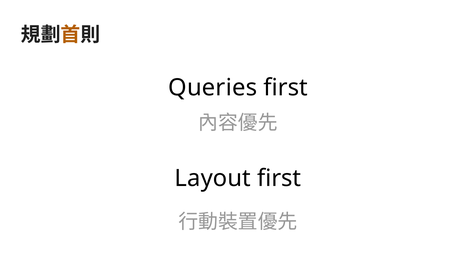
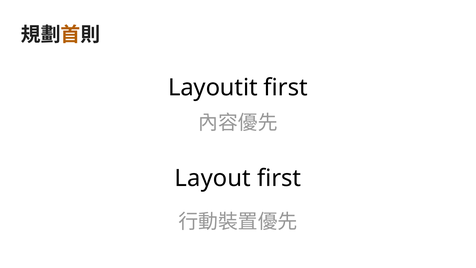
Queries: Queries -> Layoutit
